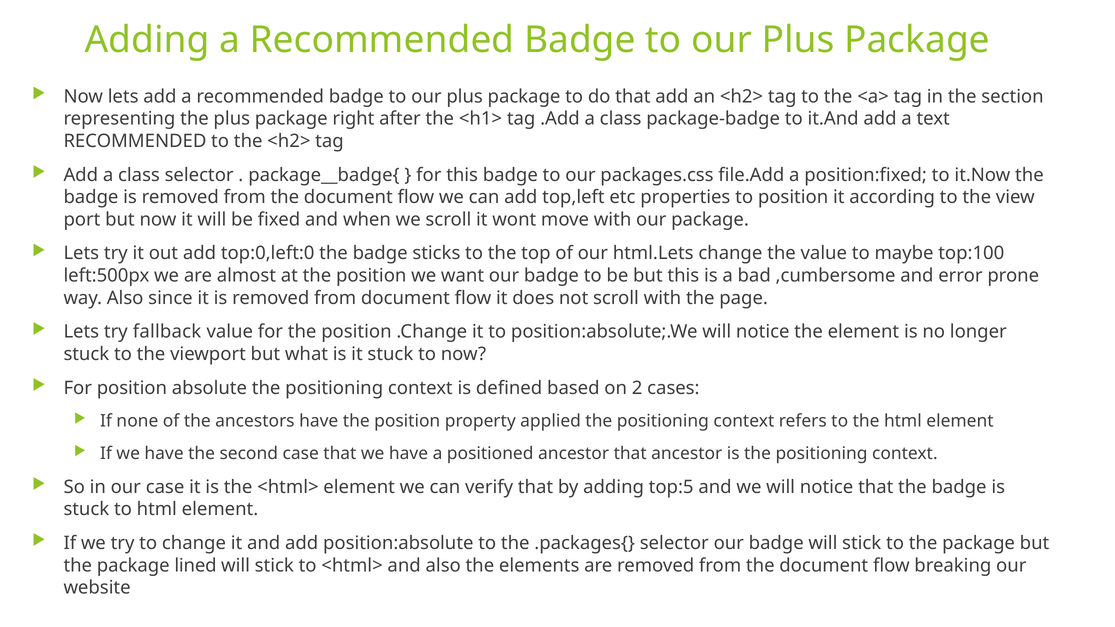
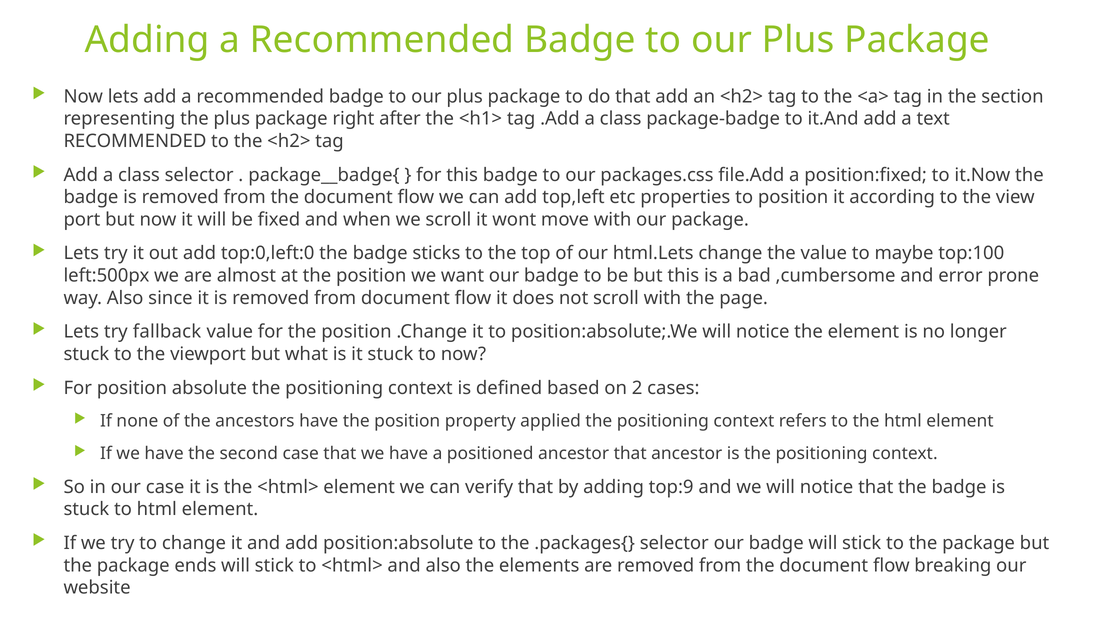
top:5: top:5 -> top:9
lined: lined -> ends
